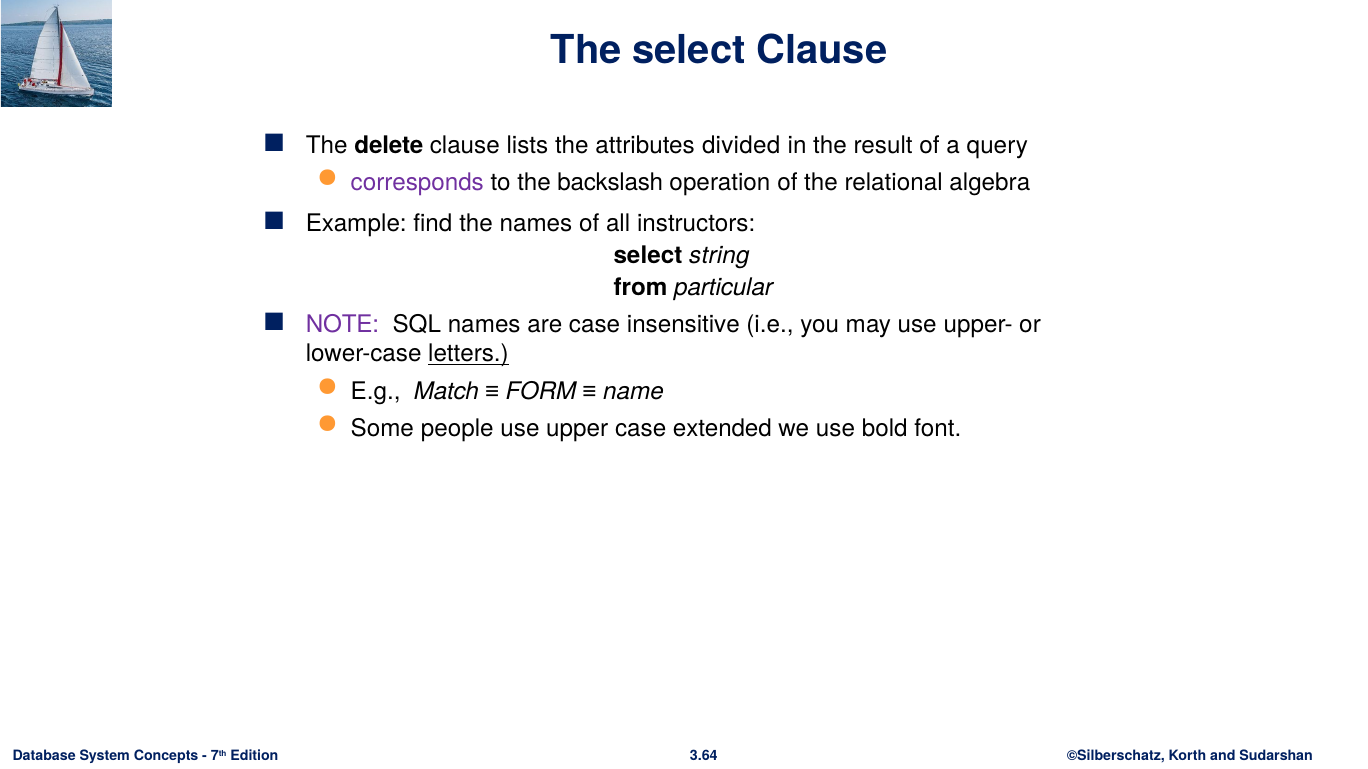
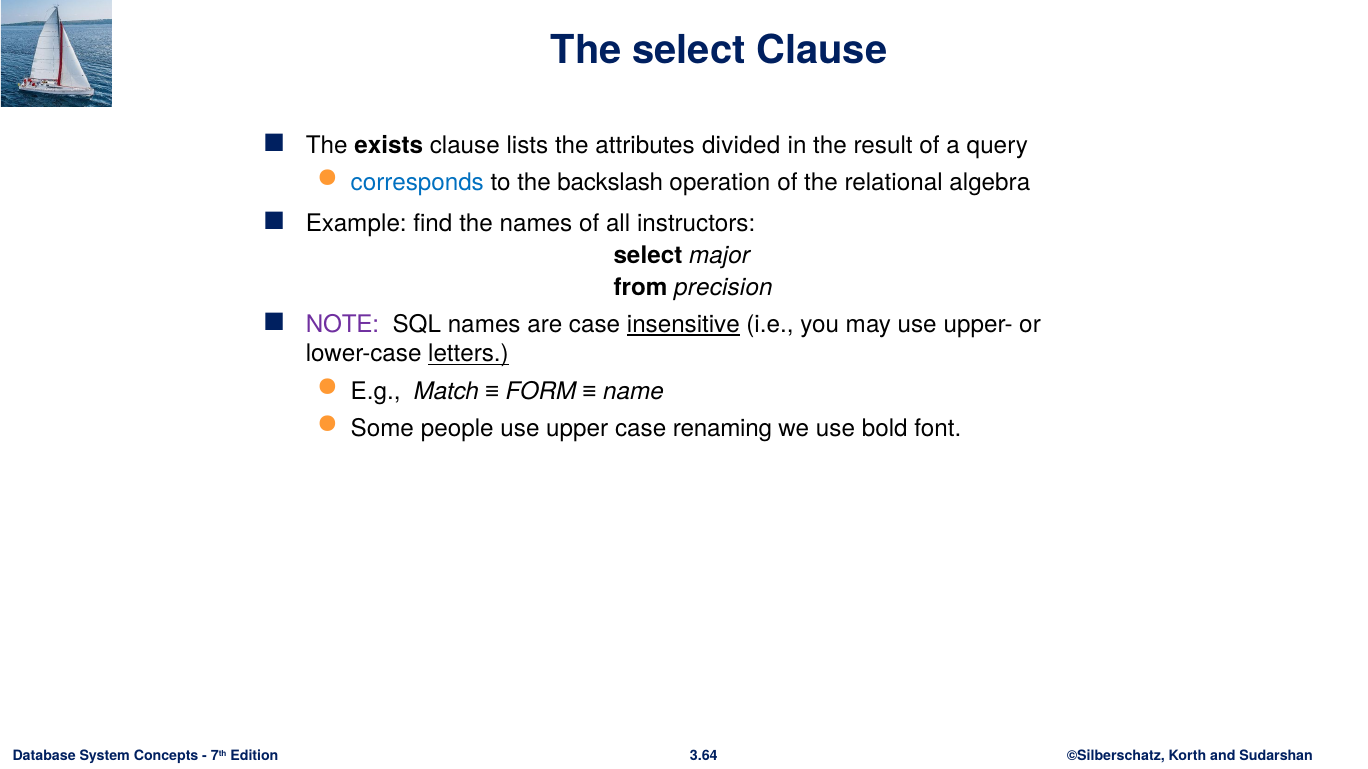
delete: delete -> exists
corresponds colour: purple -> blue
string: string -> major
particular: particular -> precision
insensitive underline: none -> present
extended: extended -> renaming
